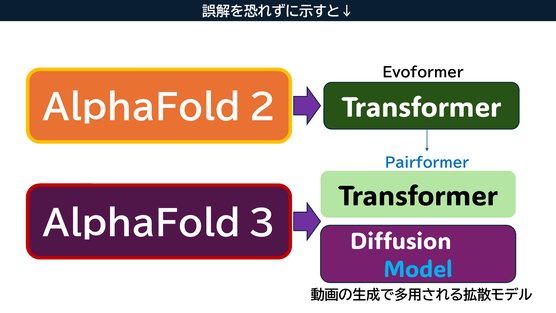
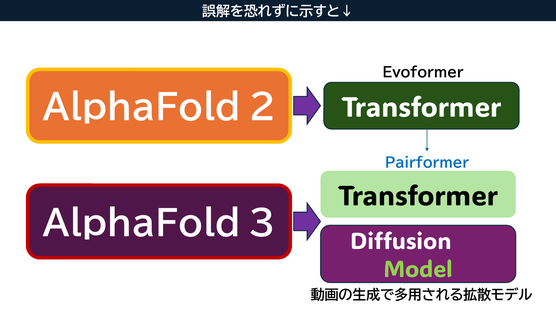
Model colour: light blue -> light green
